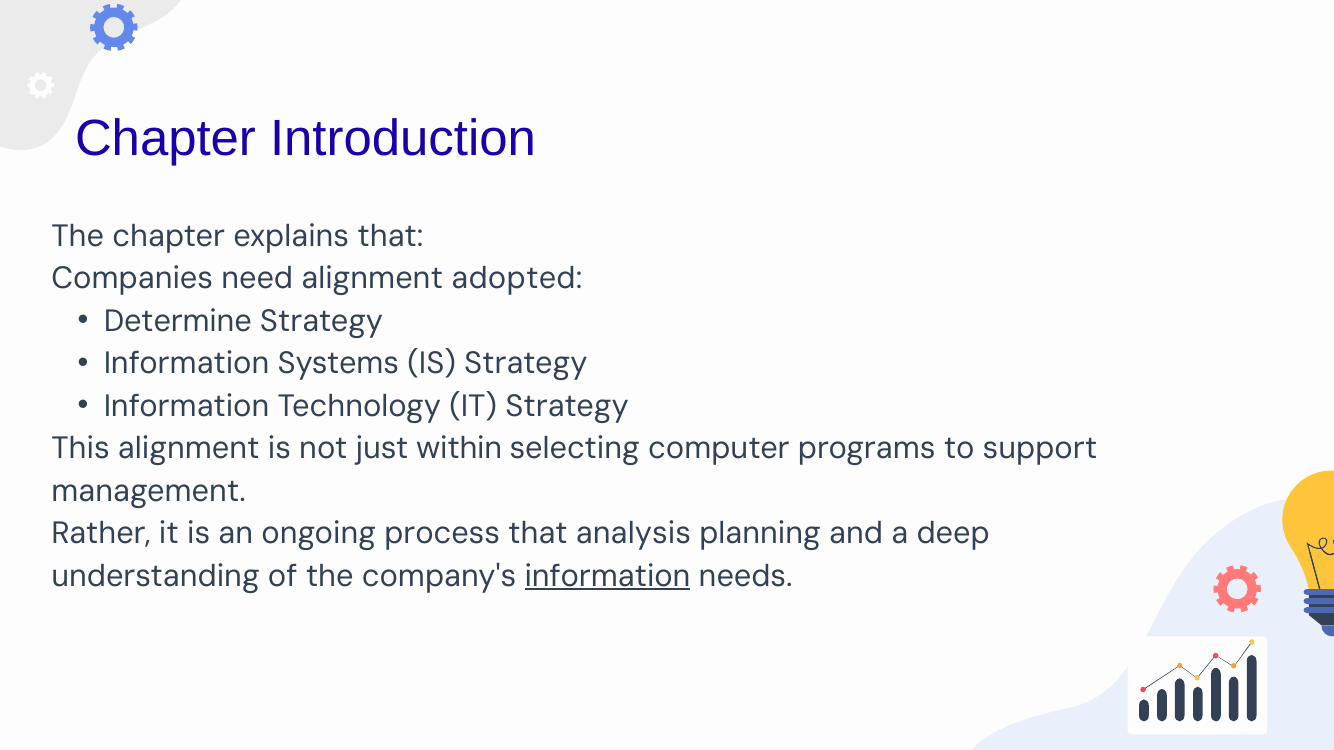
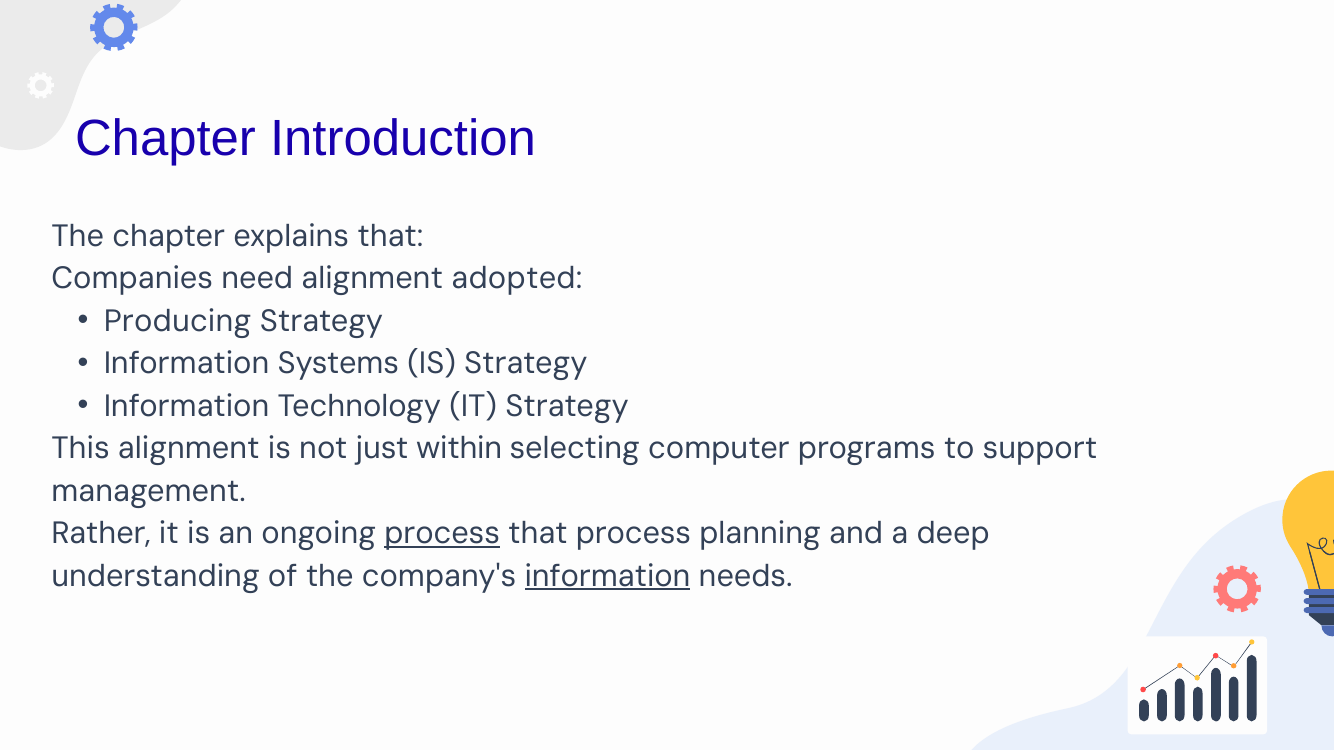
Determine: Determine -> Producing
process at (442, 534) underline: none -> present
that analysis: analysis -> process
